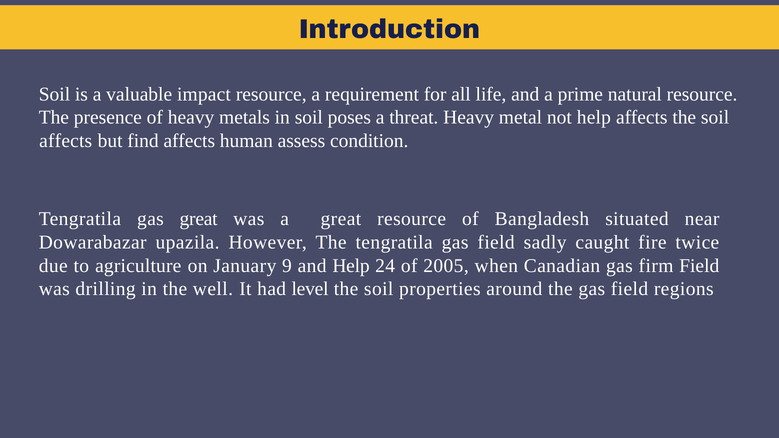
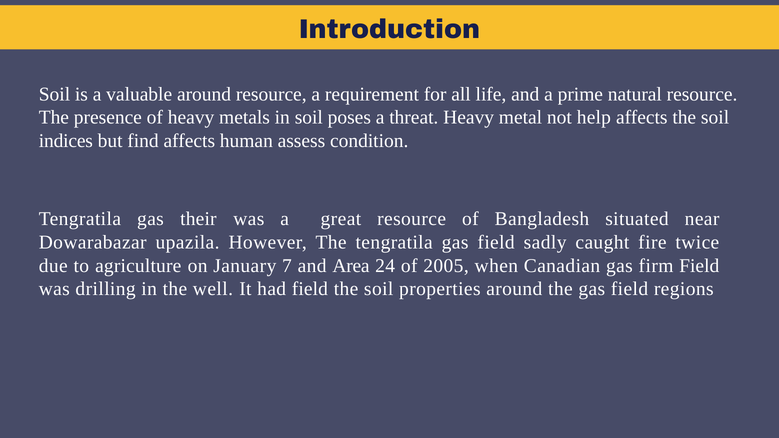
valuable impact: impact -> around
affects at (66, 141): affects -> indices
gas great: great -> their
9: 9 -> 7
and Help: Help -> Area
had level: level -> field
